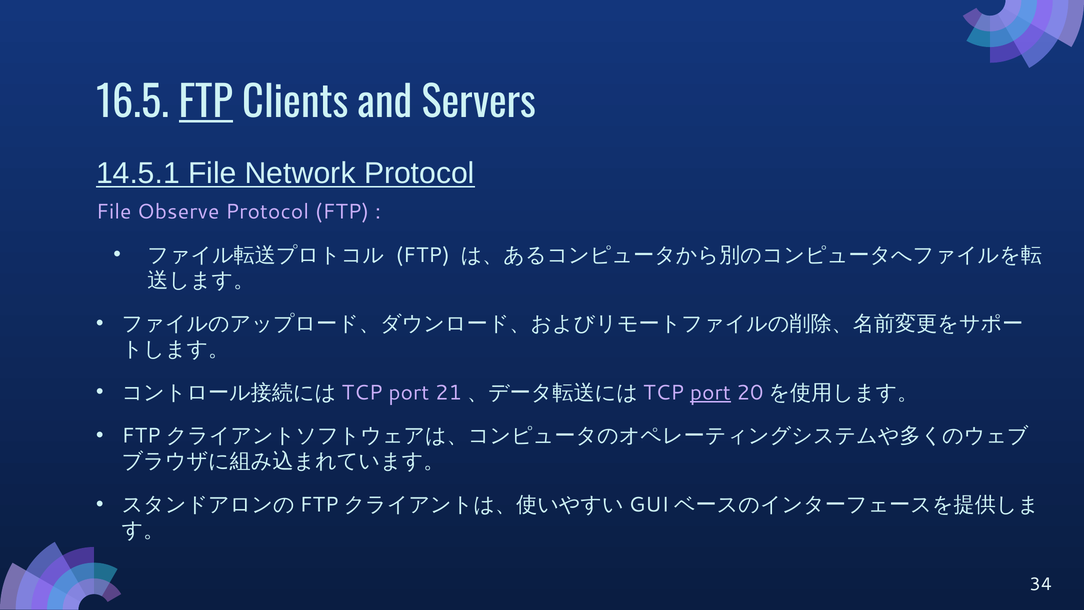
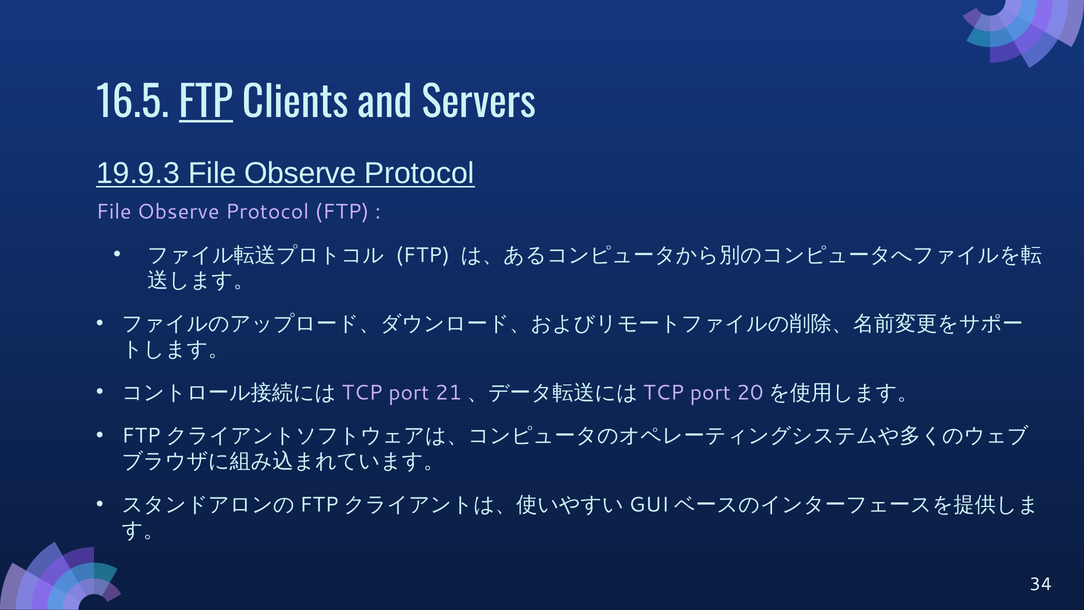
14.5.1: 14.5.1 -> 19.9.3
Network at (300, 173): Network -> Observe
port at (710, 392) underline: present -> none
